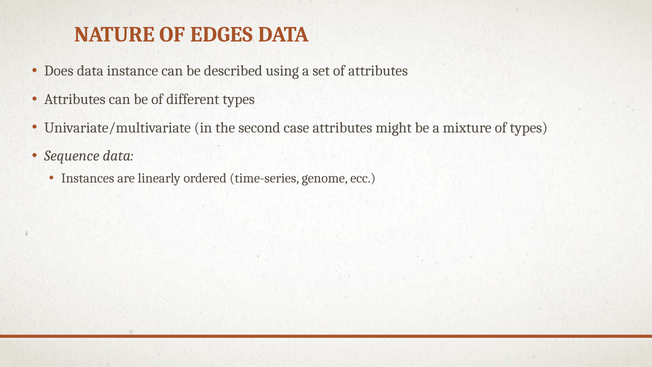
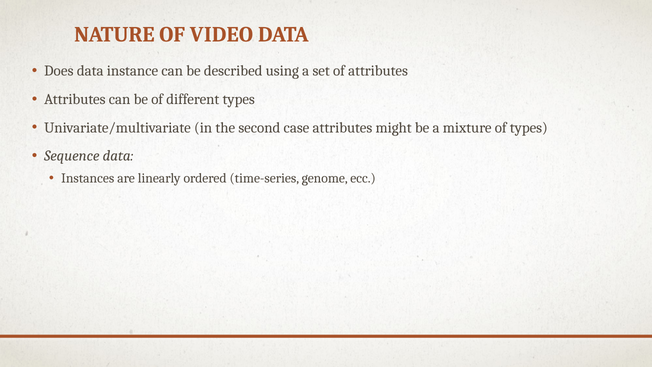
EDGES: EDGES -> VIDEO
